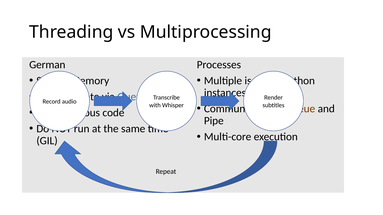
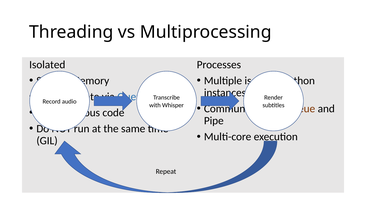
German at (47, 65): German -> Isolated
